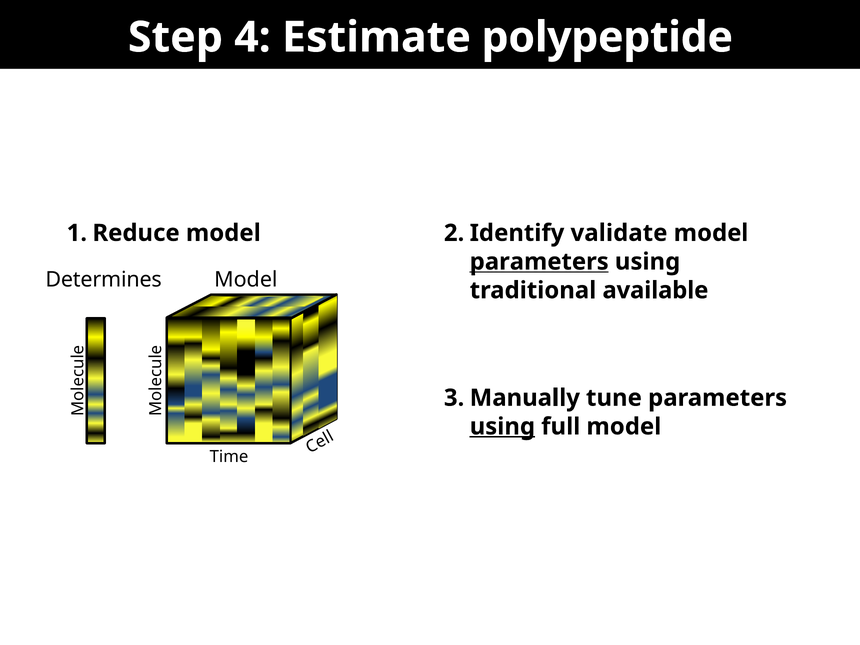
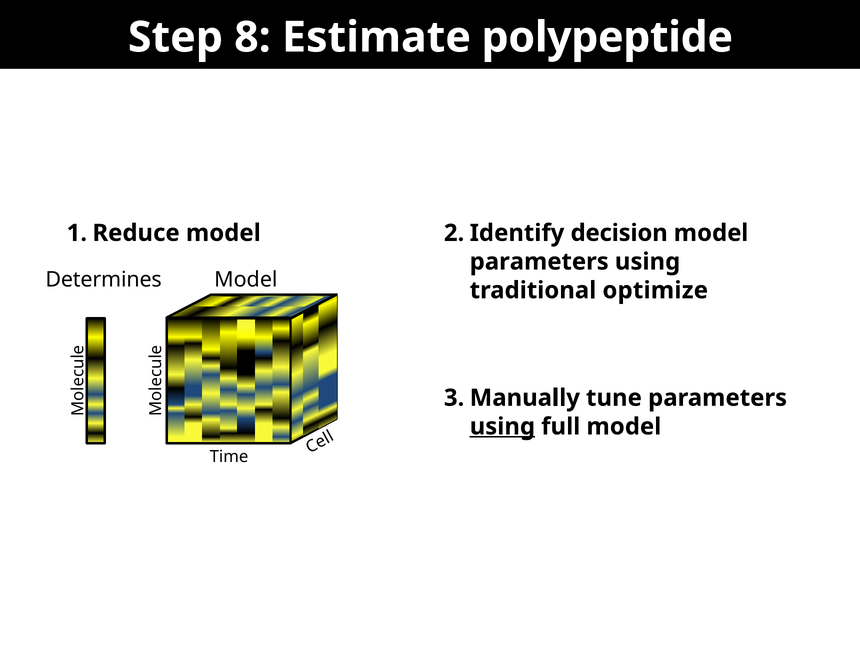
4: 4 -> 8
validate: validate -> decision
parameters at (539, 262) underline: present -> none
available: available -> optimize
